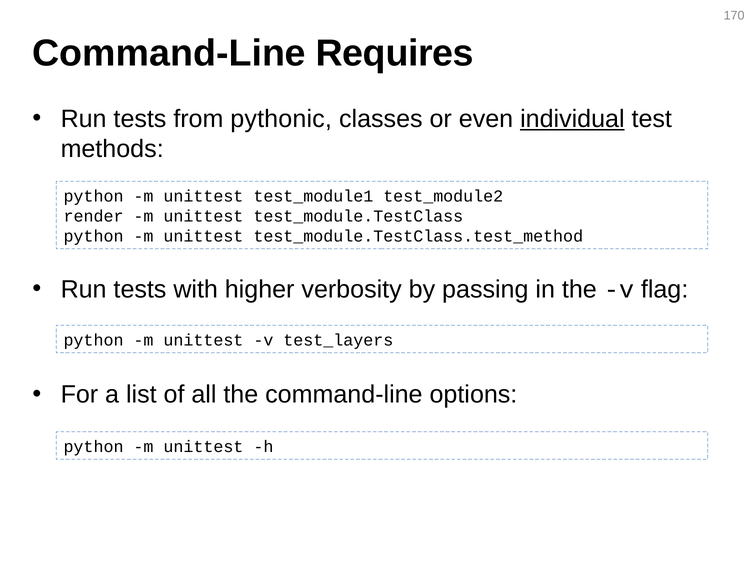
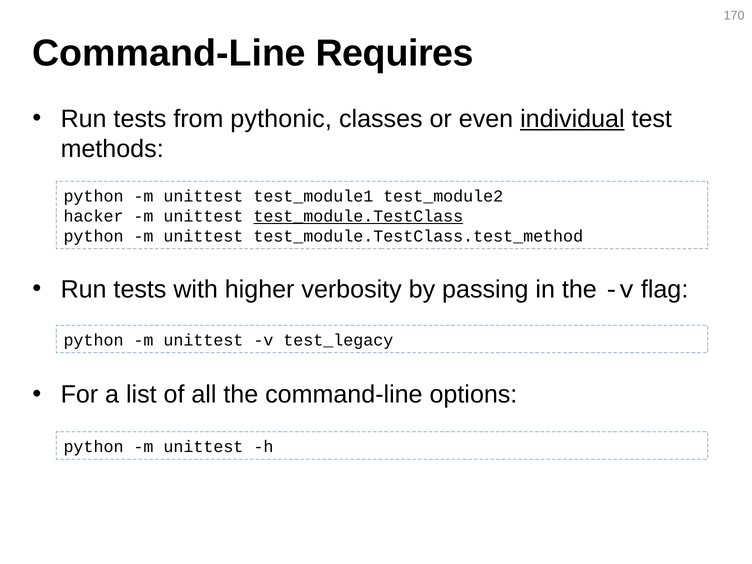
render: render -> hacker
test_module.TestClass underline: none -> present
test_layers: test_layers -> test_legacy
